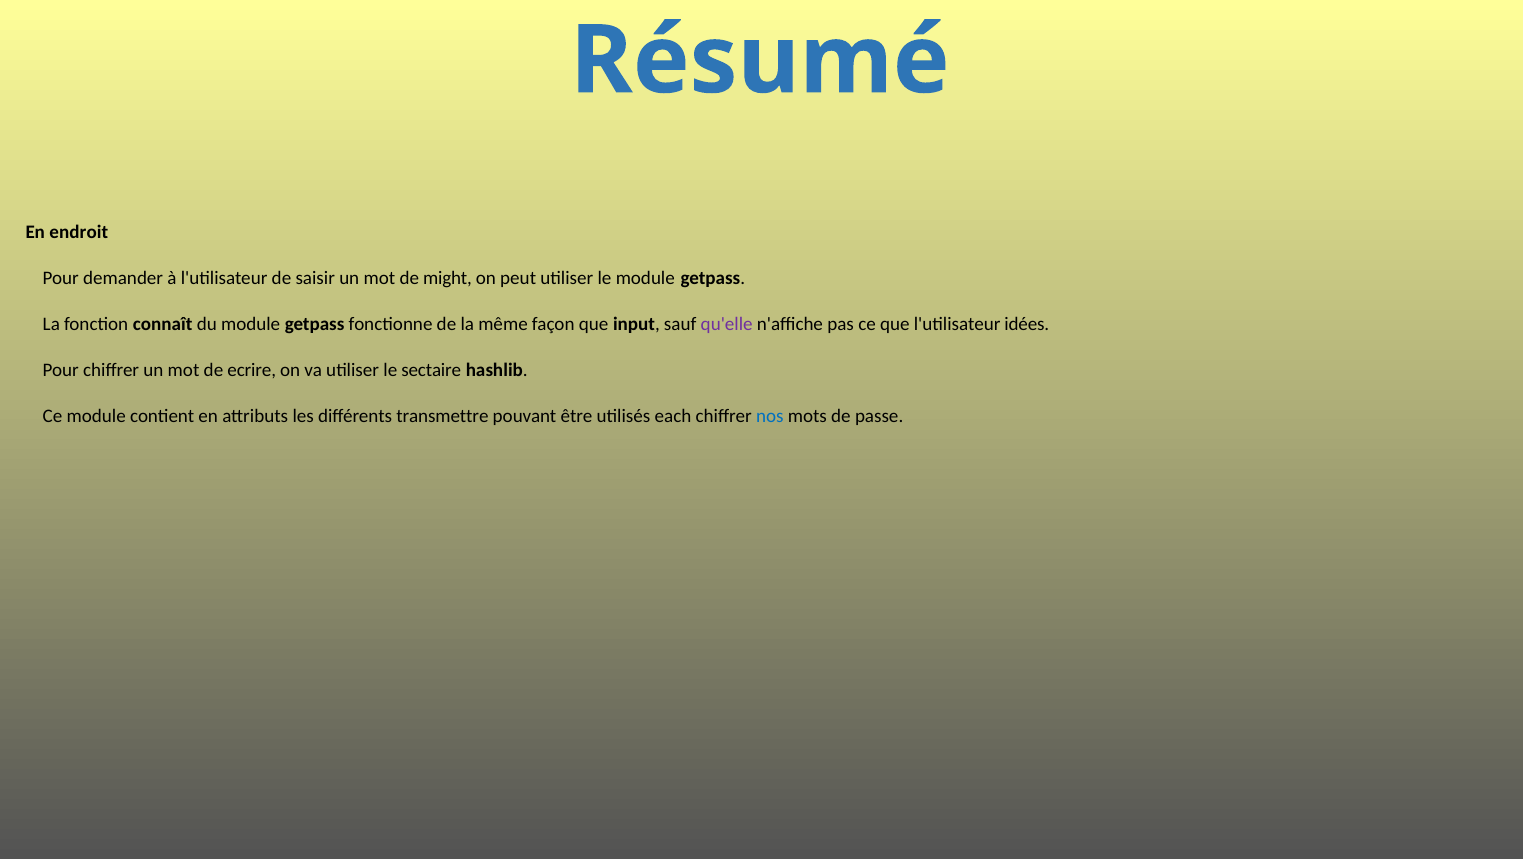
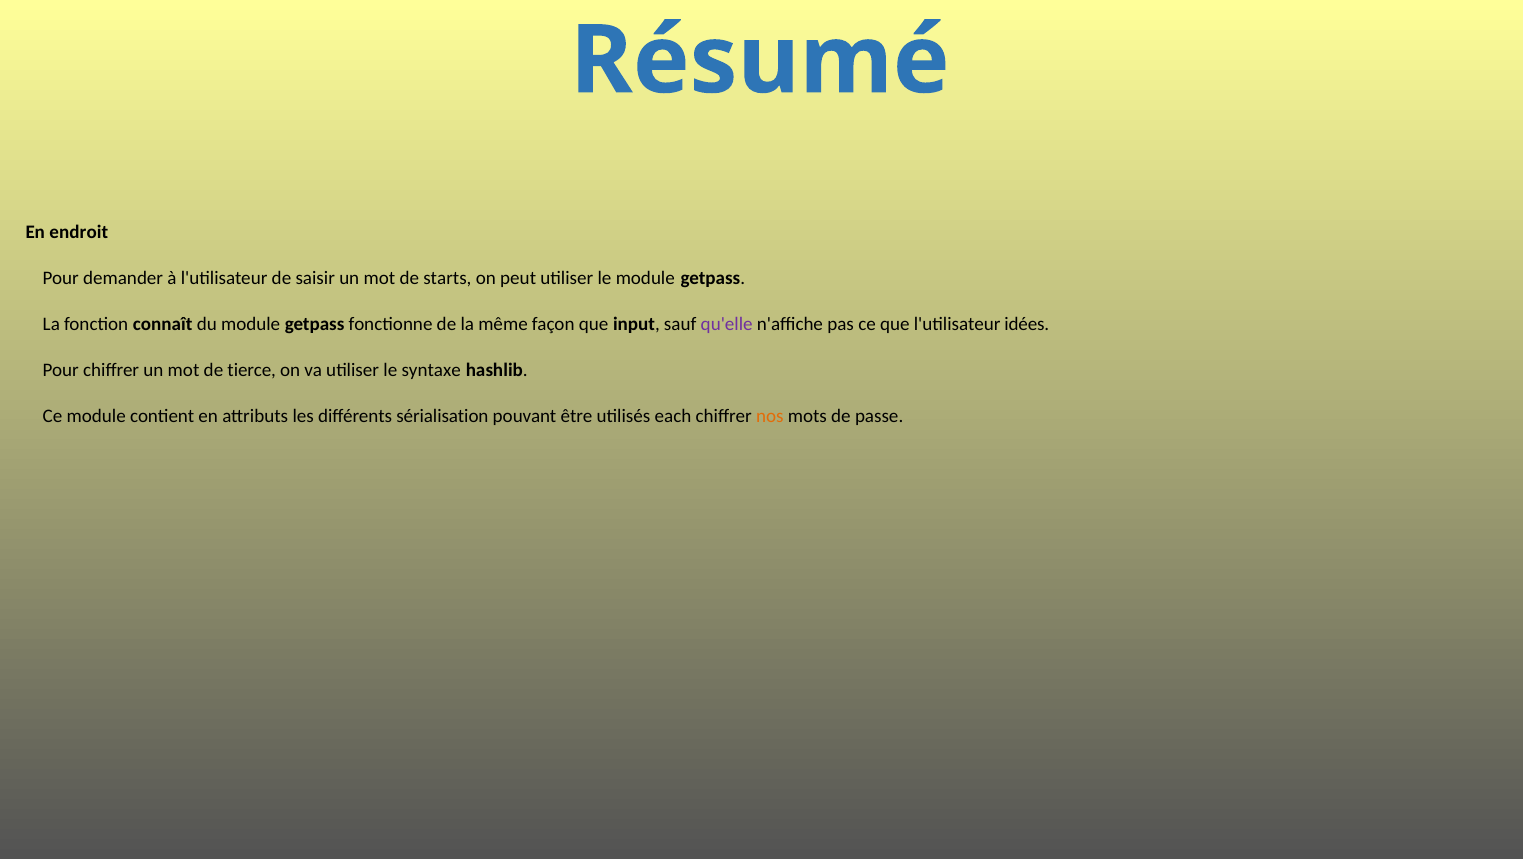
might: might -> starts
ecrire: ecrire -> tierce
sectaire: sectaire -> syntaxe
transmettre: transmettre -> sérialisation
nos colour: blue -> orange
